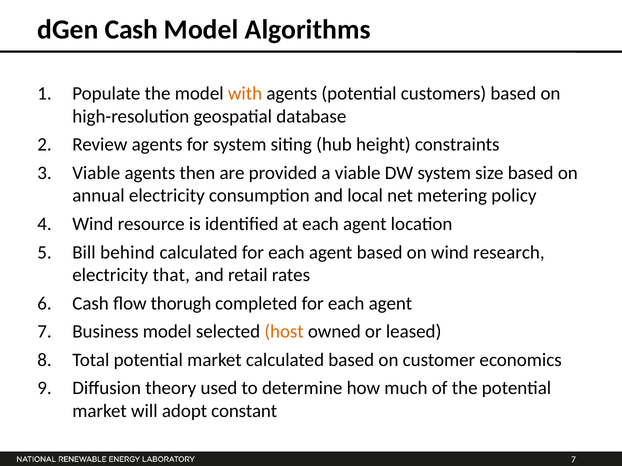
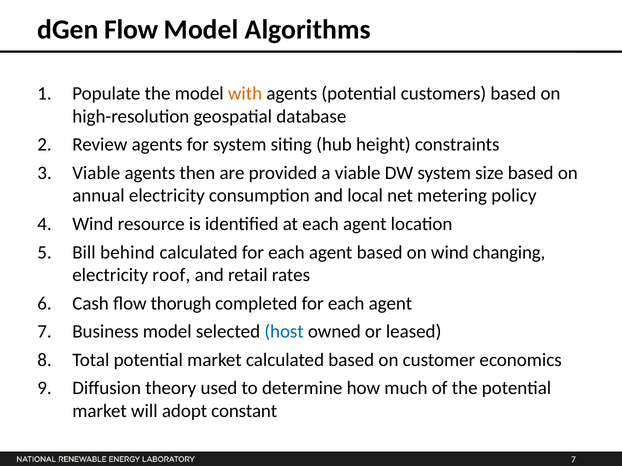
dGen Cash: Cash -> Flow
research: research -> changing
that: that -> roof
host colour: orange -> blue
